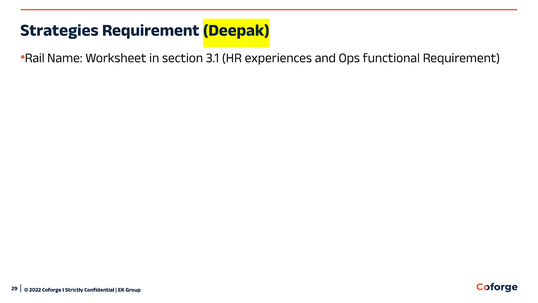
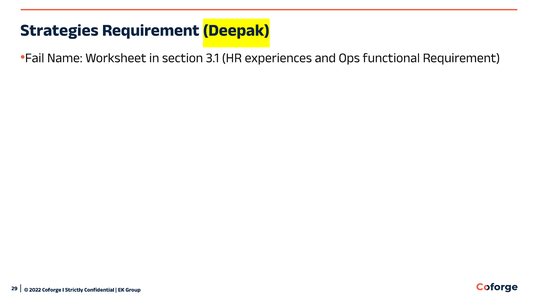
Rail: Rail -> Fail
